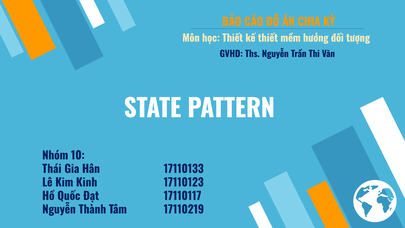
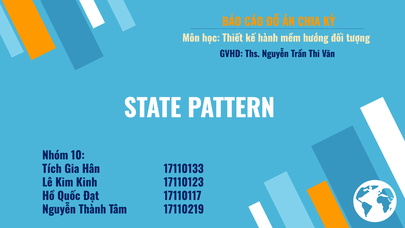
kế thiết: thiết -> hành
Thái: Thái -> Tích
